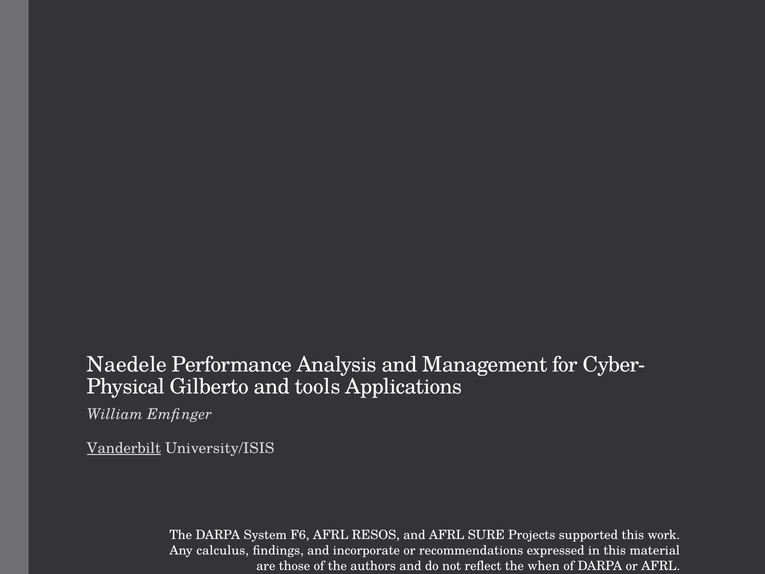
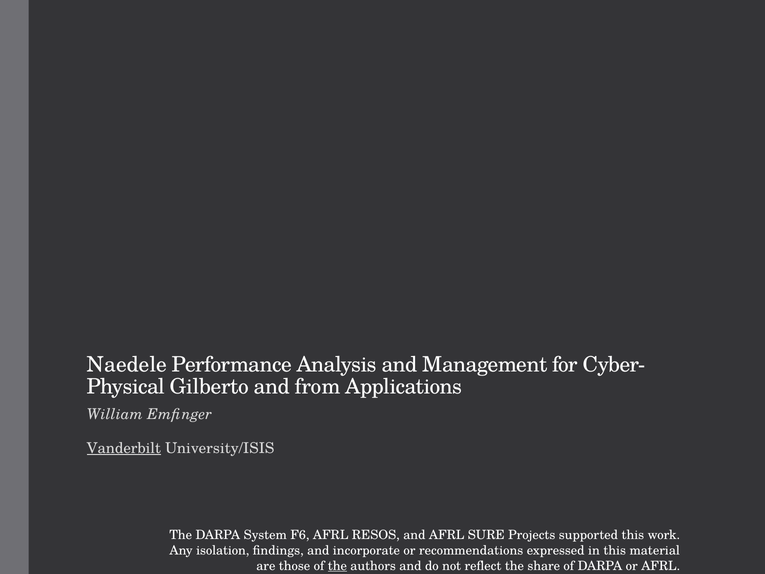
tools: tools -> from
calculus: calculus -> isolation
the at (337, 566) underline: none -> present
when: when -> share
